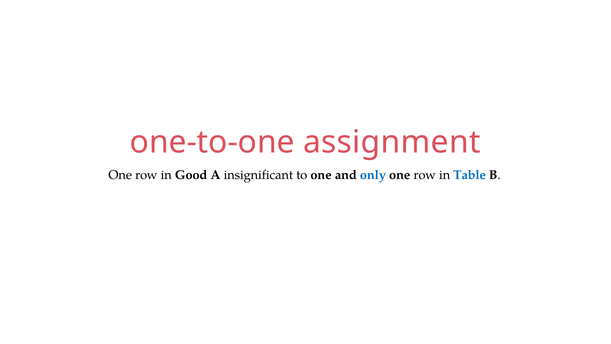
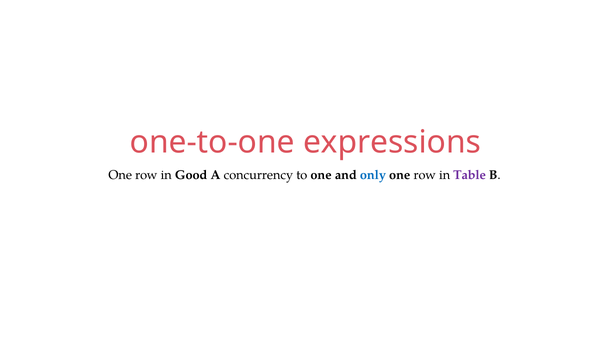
assignment: assignment -> expressions
insignificant: insignificant -> concurrency
Table colour: blue -> purple
